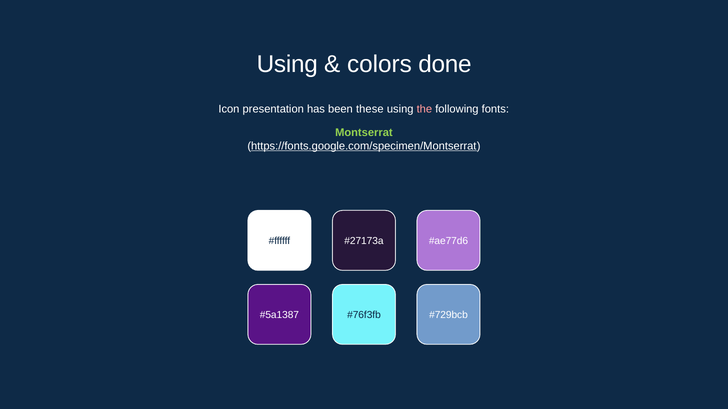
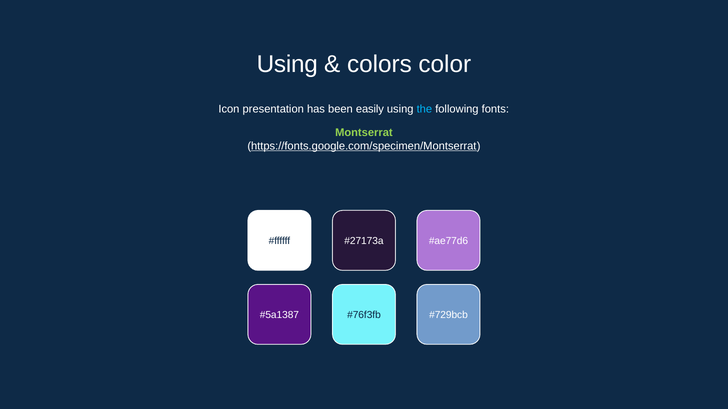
done: done -> color
these: these -> easily
the colour: pink -> light blue
